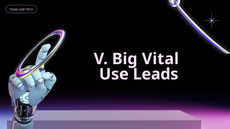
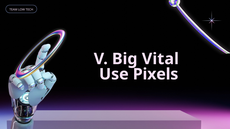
Leads: Leads -> Pixels
